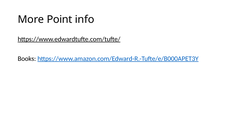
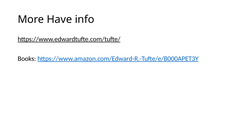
Point: Point -> Have
